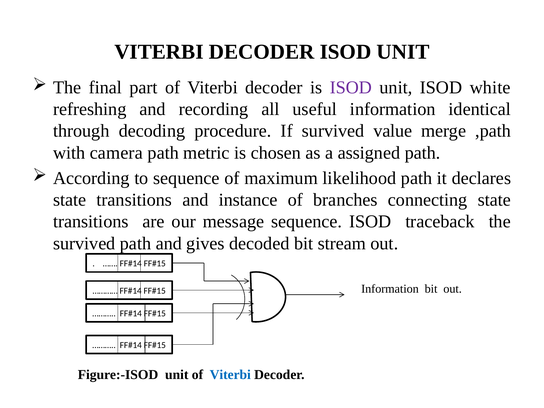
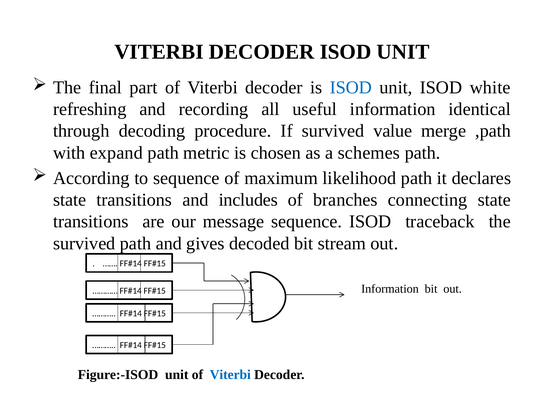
ISOD at (351, 87) colour: purple -> blue
camera: camera -> expand
assigned: assigned -> schemes
instance: instance -> includes
